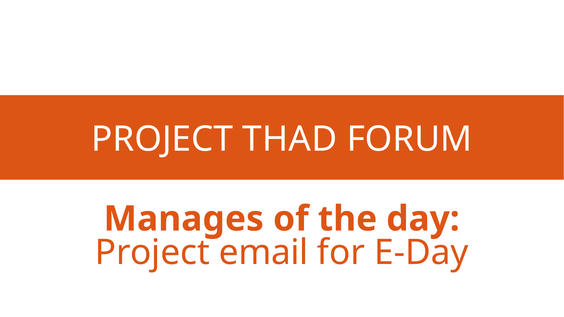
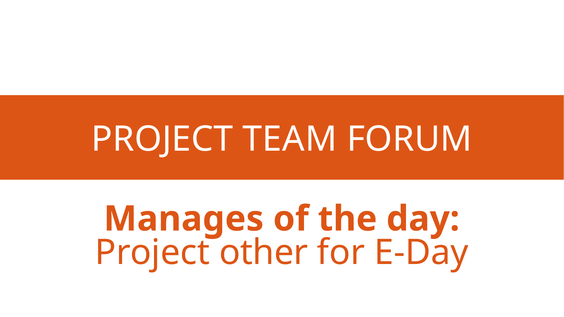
THAD: THAD -> TEAM
email: email -> other
